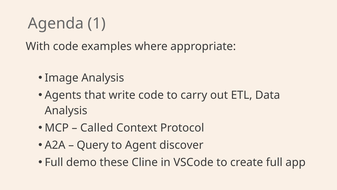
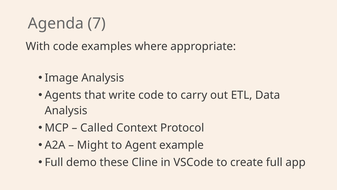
1: 1 -> 7
Query: Query -> Might
discover: discover -> example
